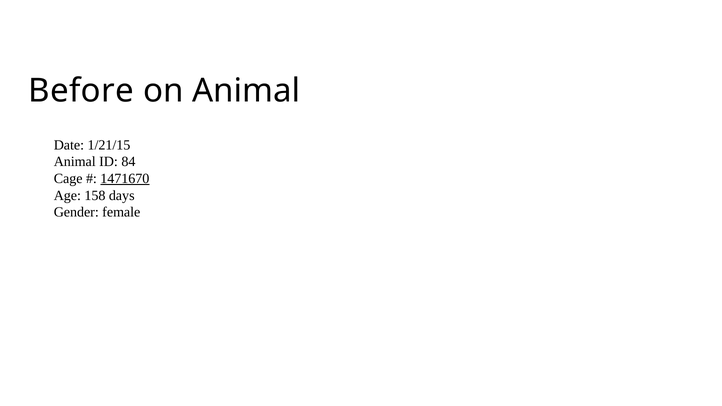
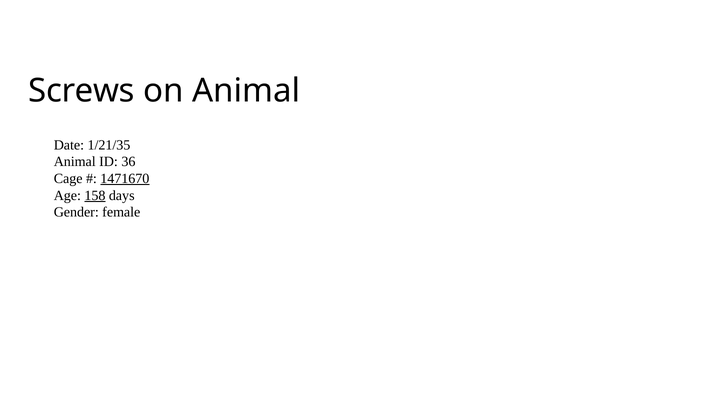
Before: Before -> Screws
1/21/15: 1/21/15 -> 1/21/35
84: 84 -> 36
158 underline: none -> present
